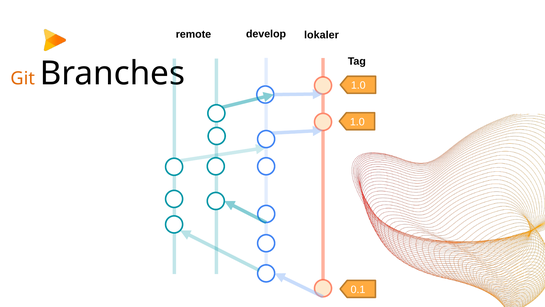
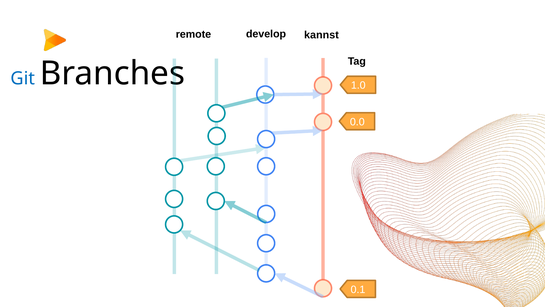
lokaler: lokaler -> kannst
Git colour: orange -> blue
1.0 at (357, 122): 1.0 -> 0.0
